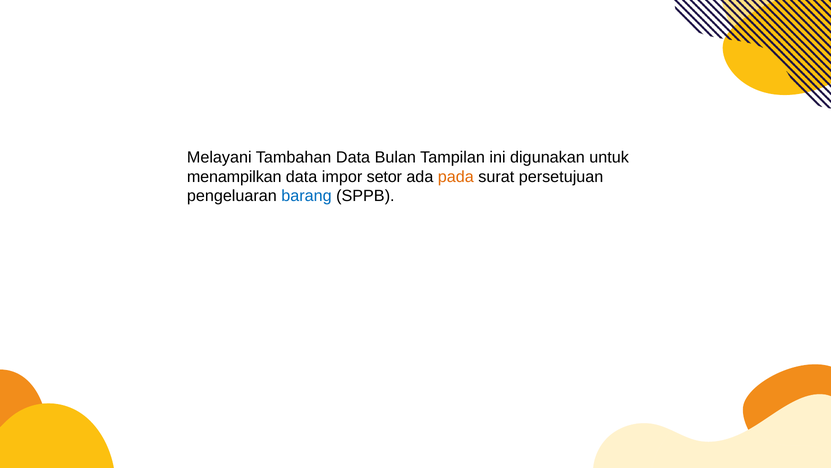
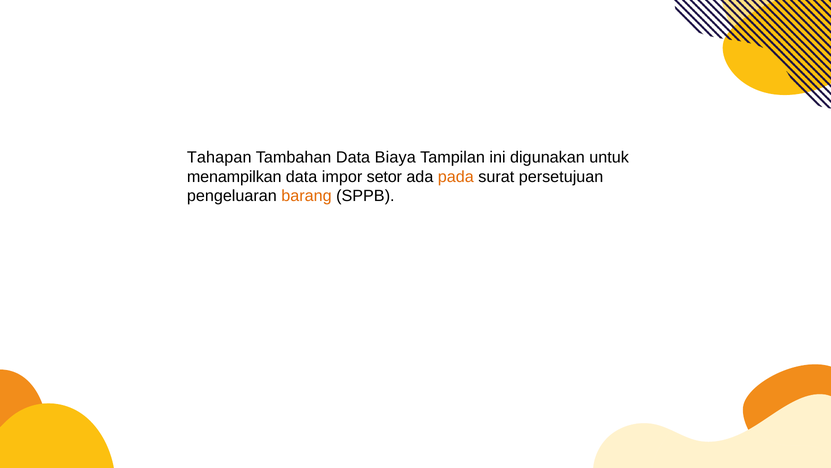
Melayani: Melayani -> Tahapan
Bulan: Bulan -> Biaya
barang colour: blue -> orange
